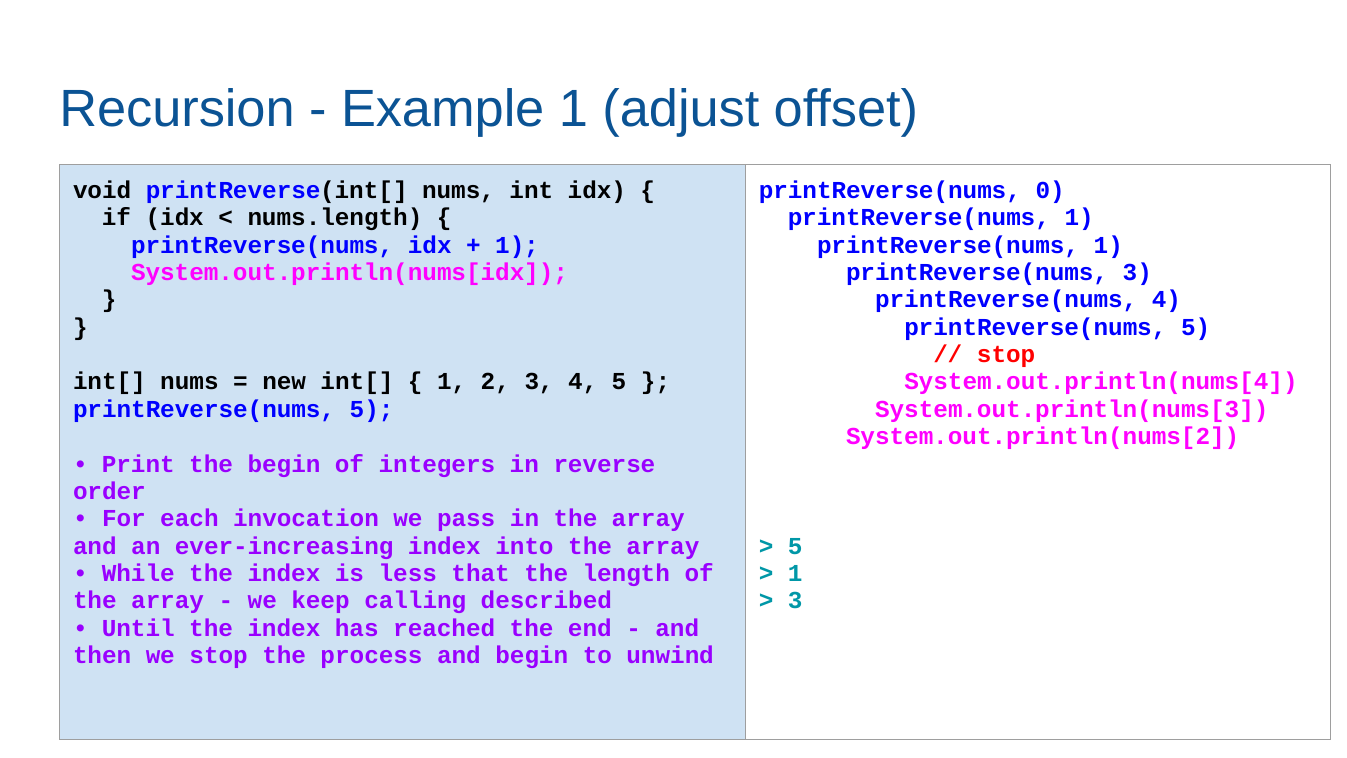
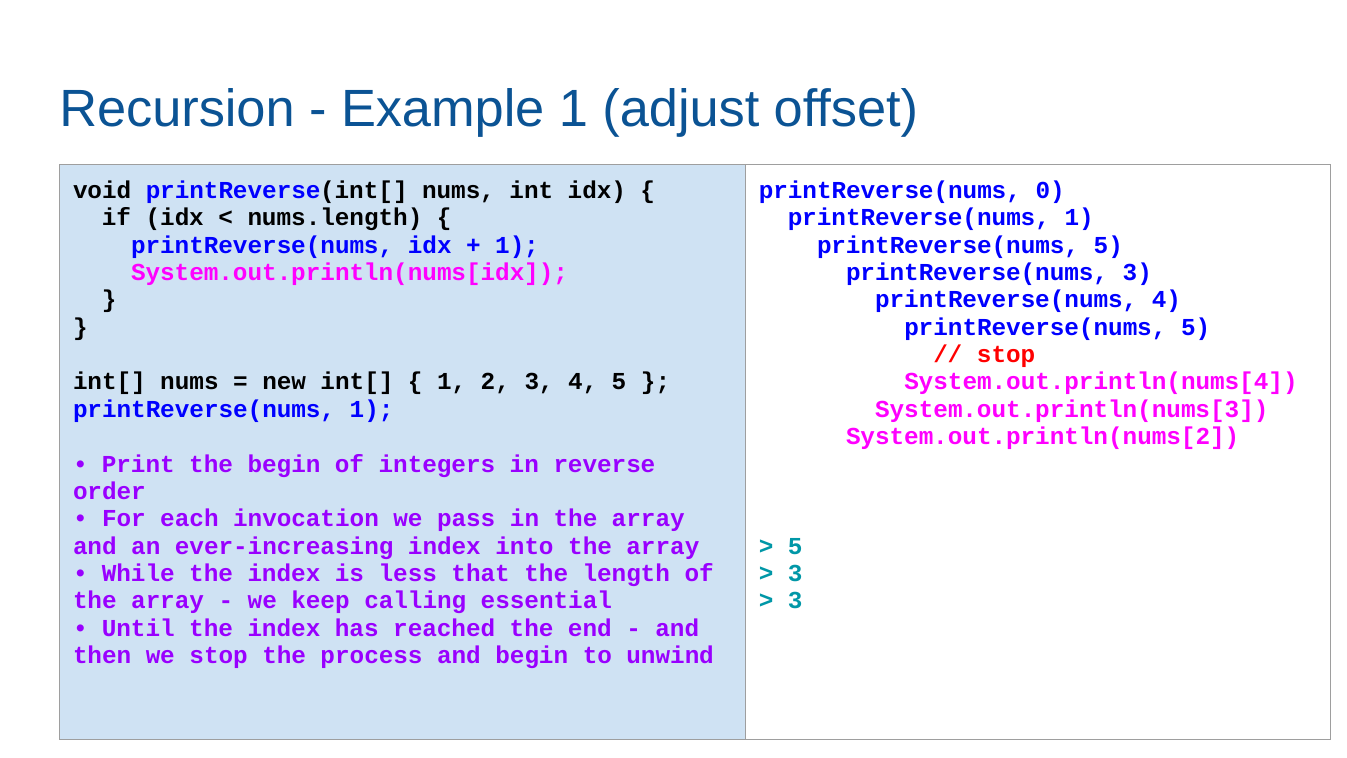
1 at (1108, 245): 1 -> 5
5 at (372, 409): 5 -> 1
1 at (795, 573): 1 -> 3
described: described -> essential
